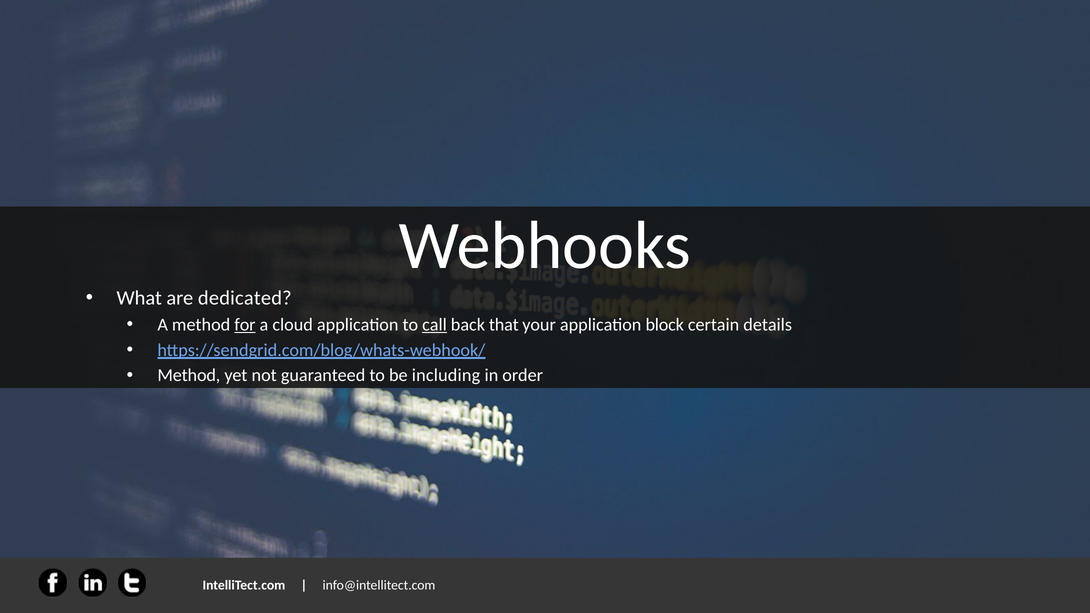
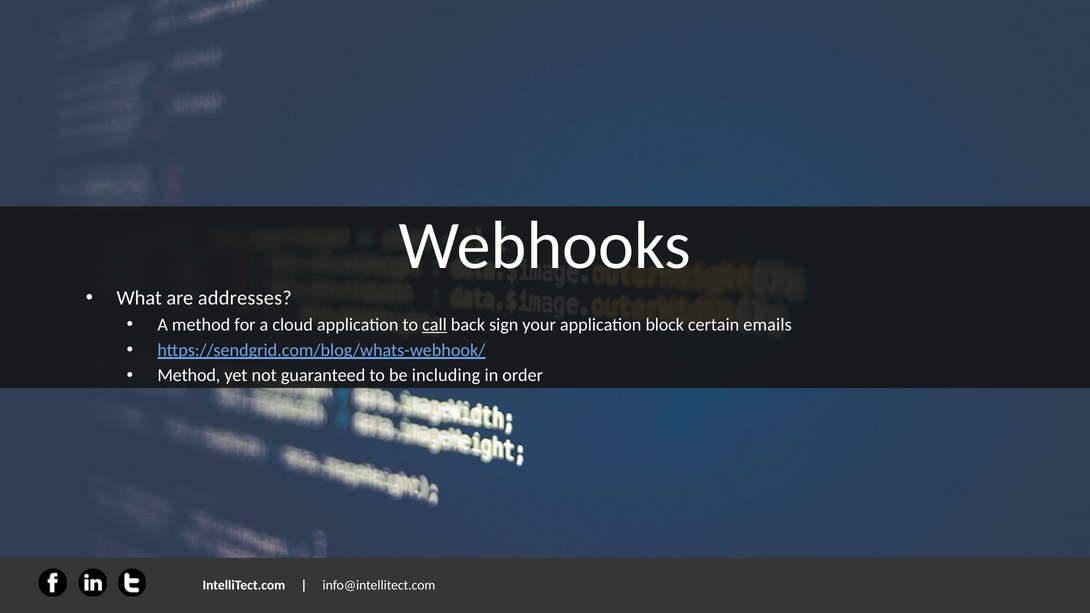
dedicated: dedicated -> addresses
for underline: present -> none
that: that -> sign
details: details -> emails
